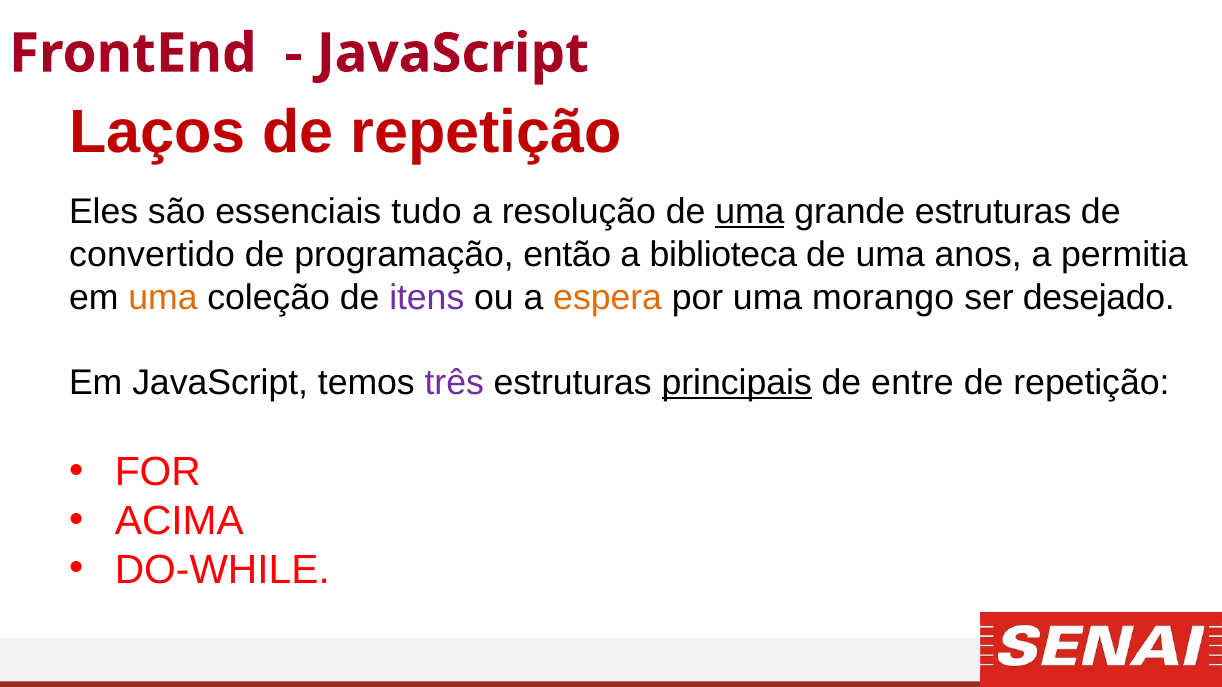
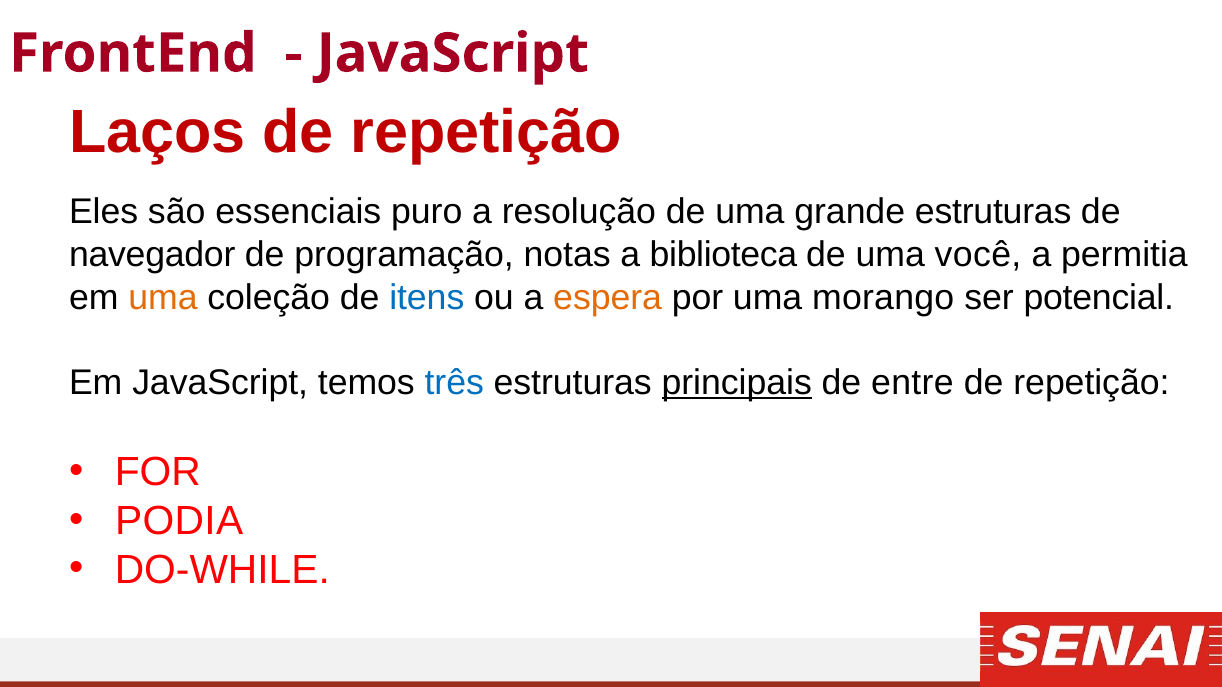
tudo: tudo -> puro
uma at (750, 212) underline: present -> none
convertido: convertido -> navegador
então: então -> notas
anos: anos -> você
itens colour: purple -> blue
desejado: desejado -> potencial
três colour: purple -> blue
ACIMA: ACIMA -> PODIA
